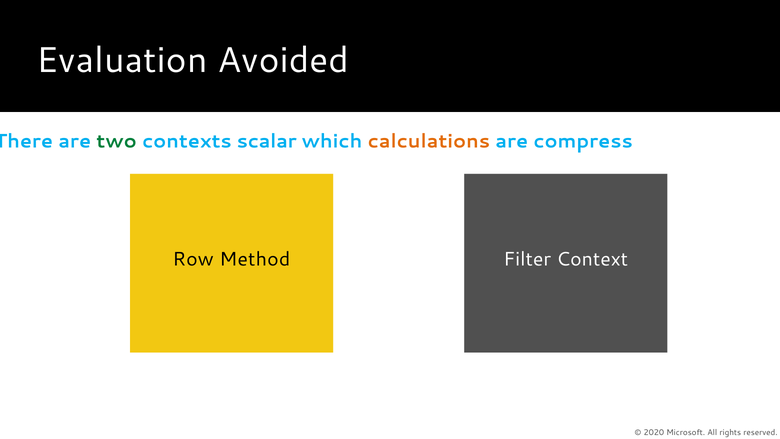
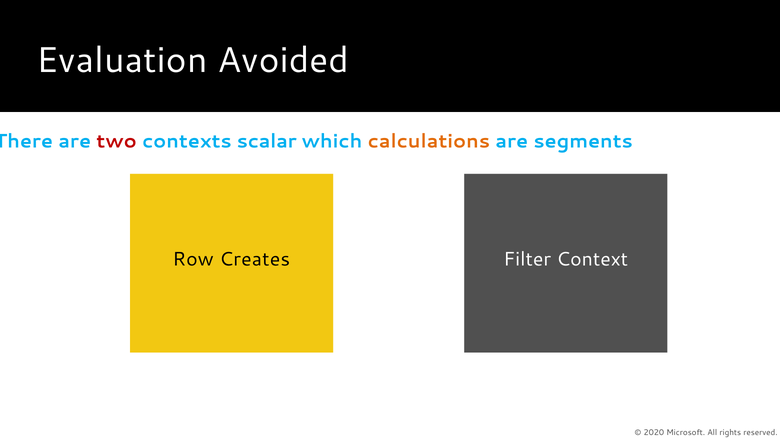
two colour: green -> red
compress: compress -> segments
Method: Method -> Creates
